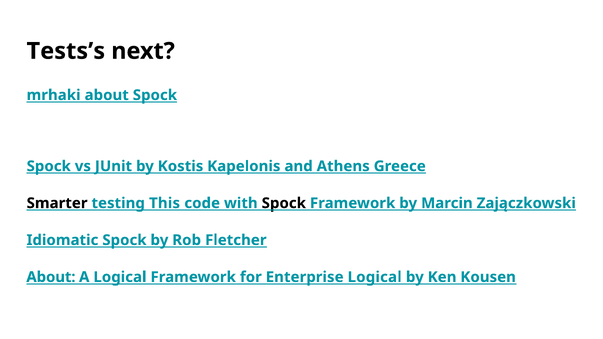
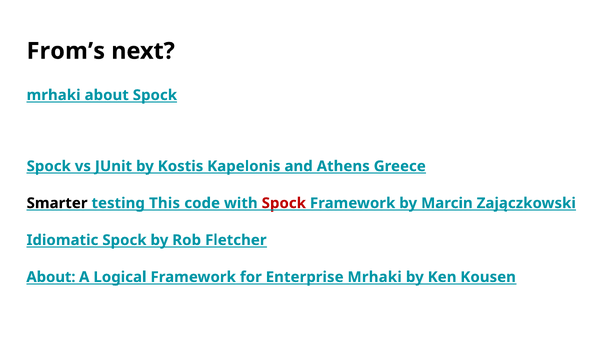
Tests’s: Tests’s -> From’s
Spock at (284, 203) colour: black -> red
Enterprise Logical: Logical -> Mrhaki
